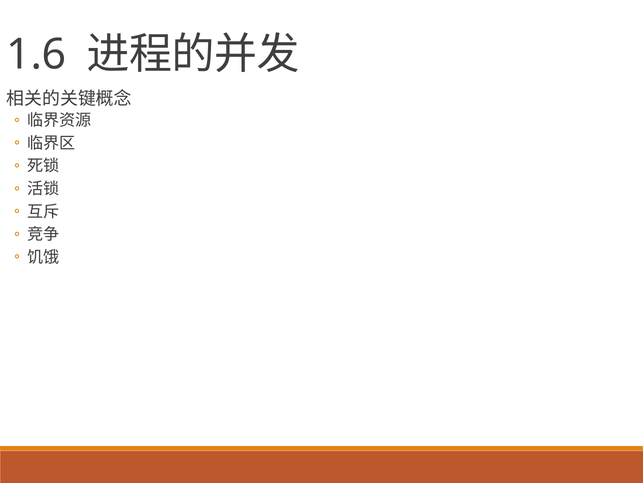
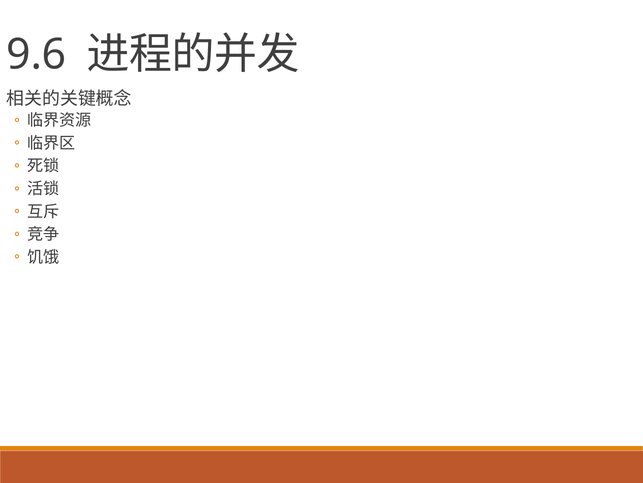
1.6: 1.6 -> 9.6
